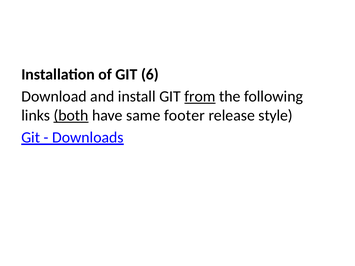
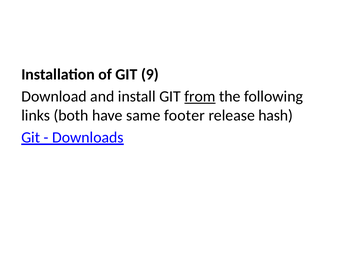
6: 6 -> 9
both underline: present -> none
style: style -> hash
